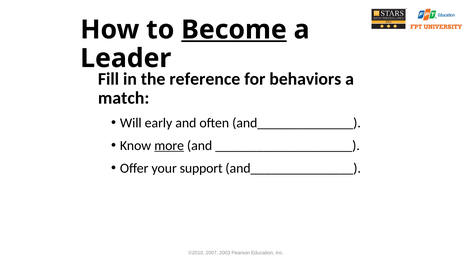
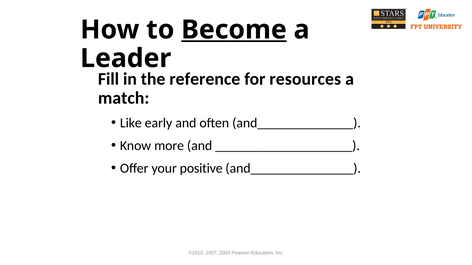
behaviors: behaviors -> resources
Will: Will -> Like
more underline: present -> none
support: support -> positive
